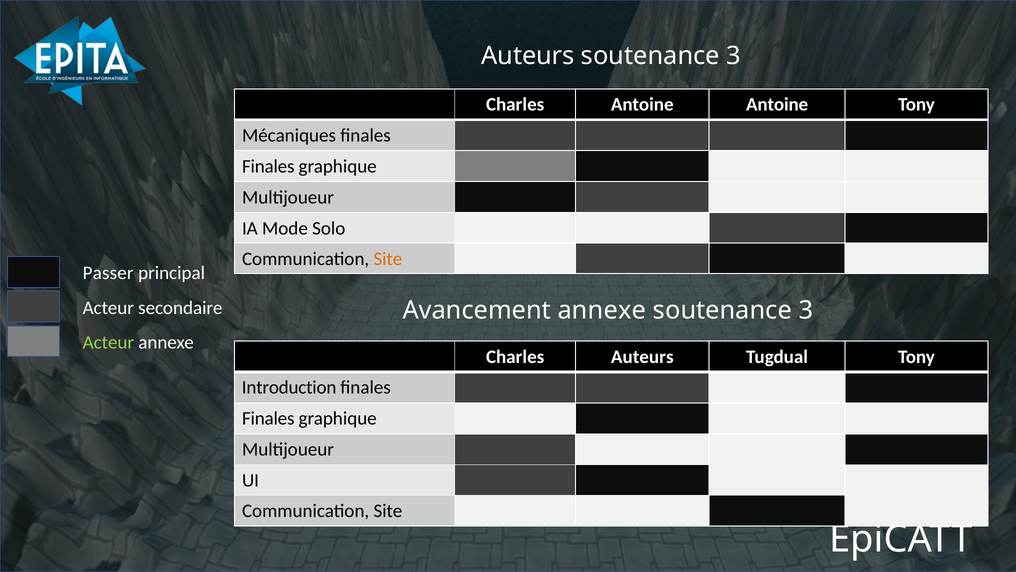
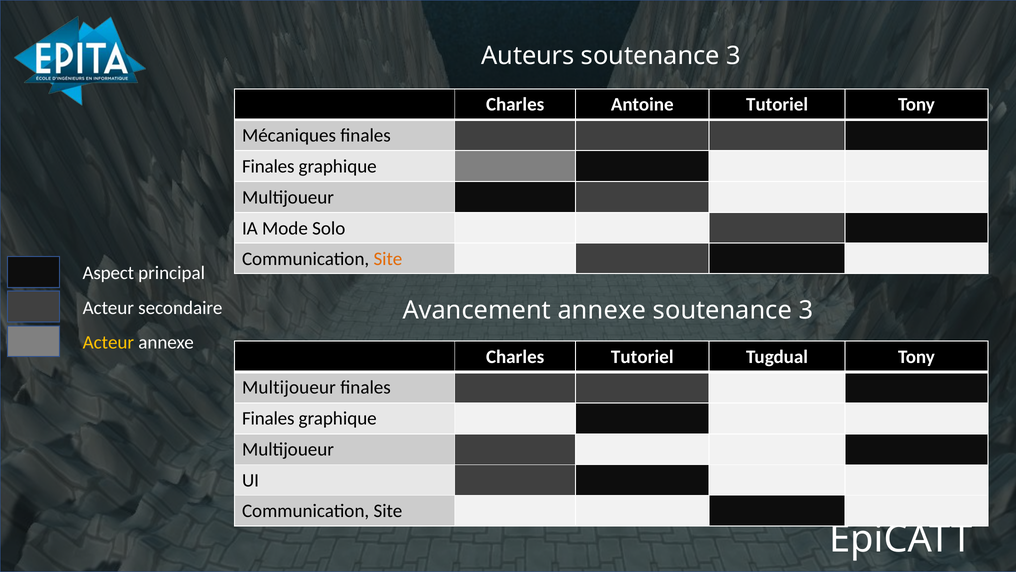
Antoine Antoine: Antoine -> Tutoriel
Passer: Passer -> Aspect
Acteur at (108, 342) colour: light green -> yellow
Charles Auteurs: Auteurs -> Tutoriel
Introduction at (289, 387): Introduction -> Multijoueur
